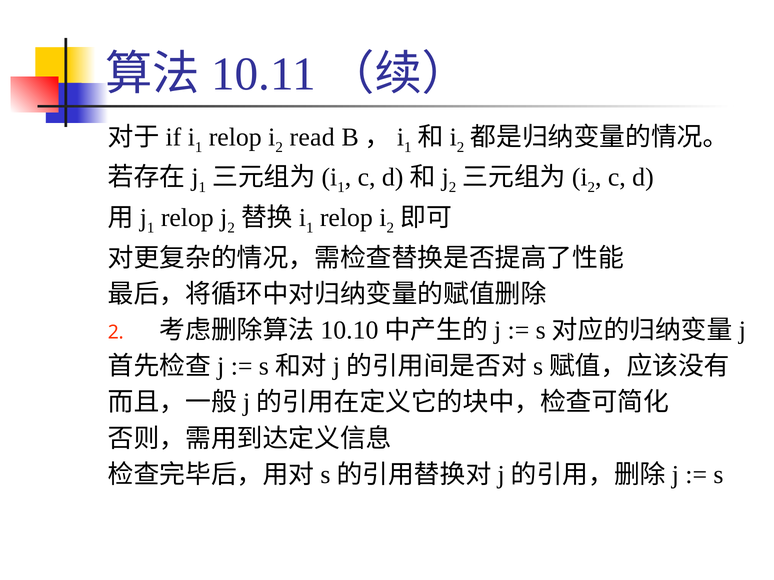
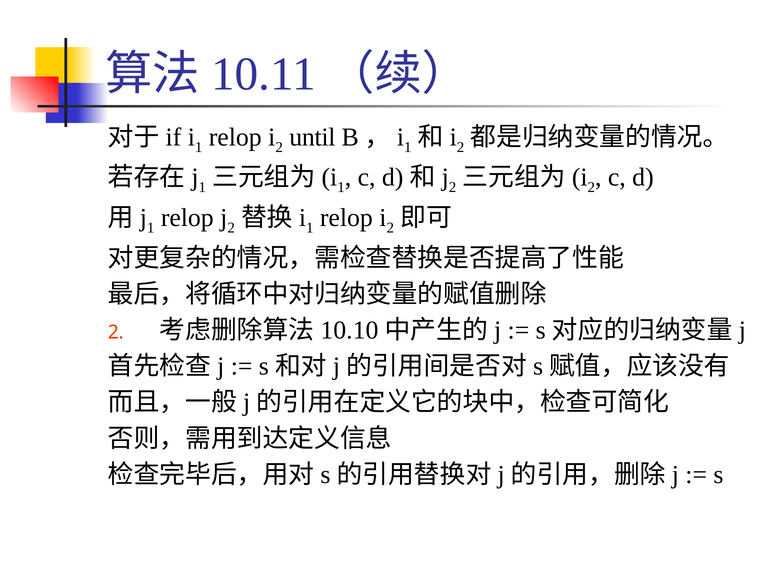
read: read -> until
